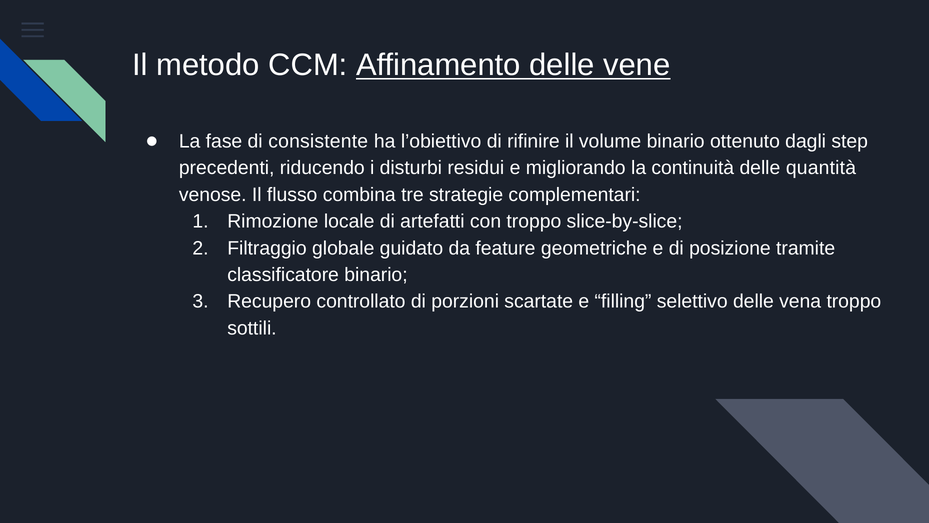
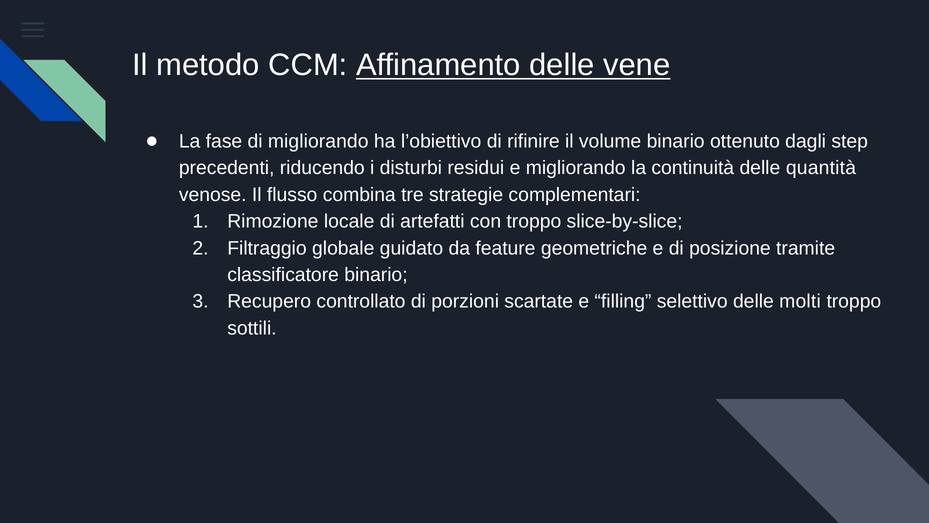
di consistente: consistente -> migliorando
vena: vena -> molti
